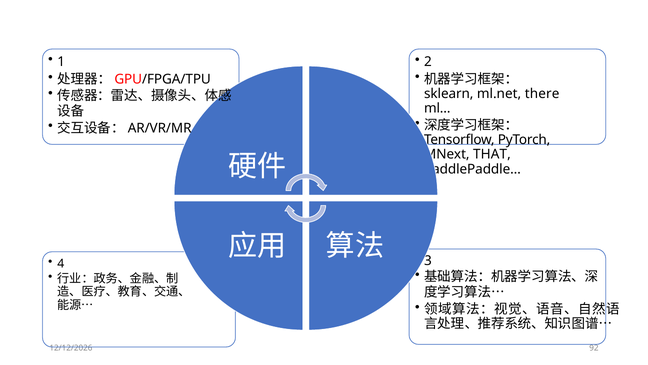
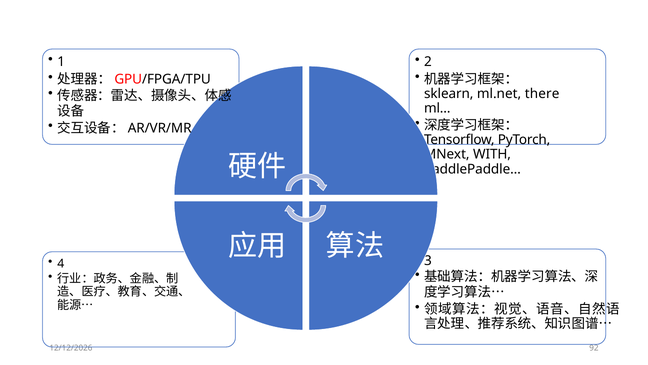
THAT: THAT -> WITH
